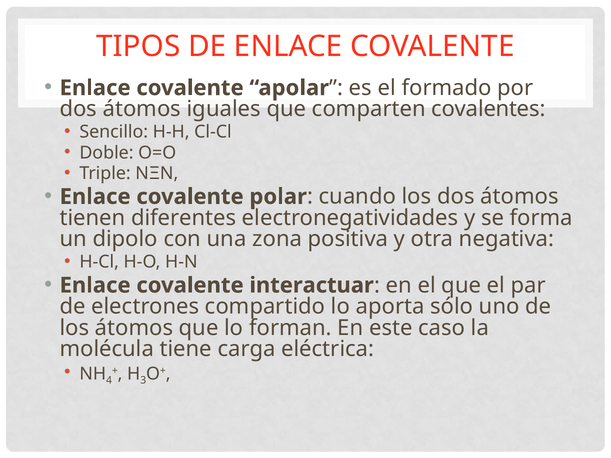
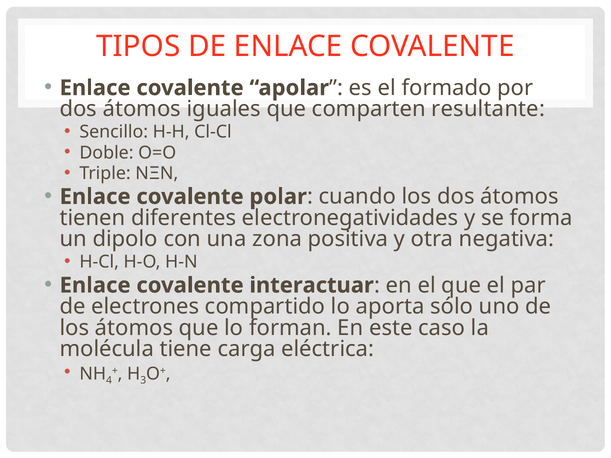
covalentes: covalentes -> resultante
